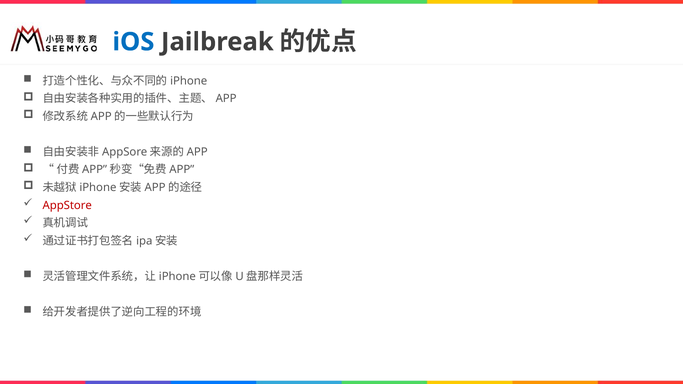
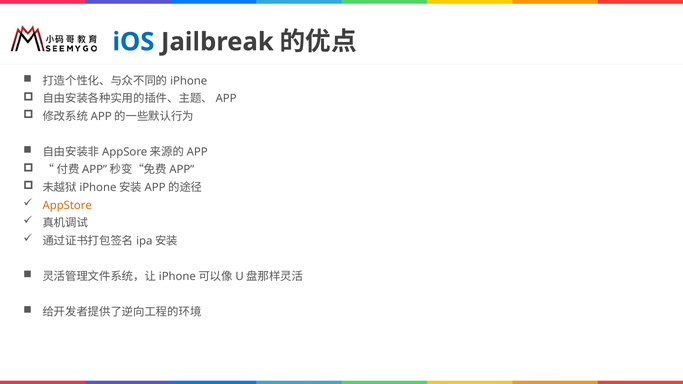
AppStore colour: red -> orange
